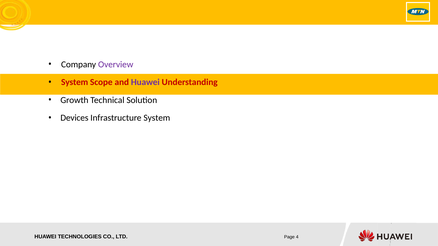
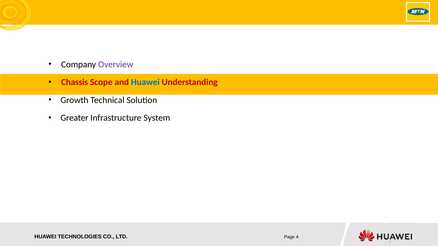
System at (75, 82): System -> Chassis
Huawei at (145, 82) colour: purple -> blue
Devices: Devices -> Greater
